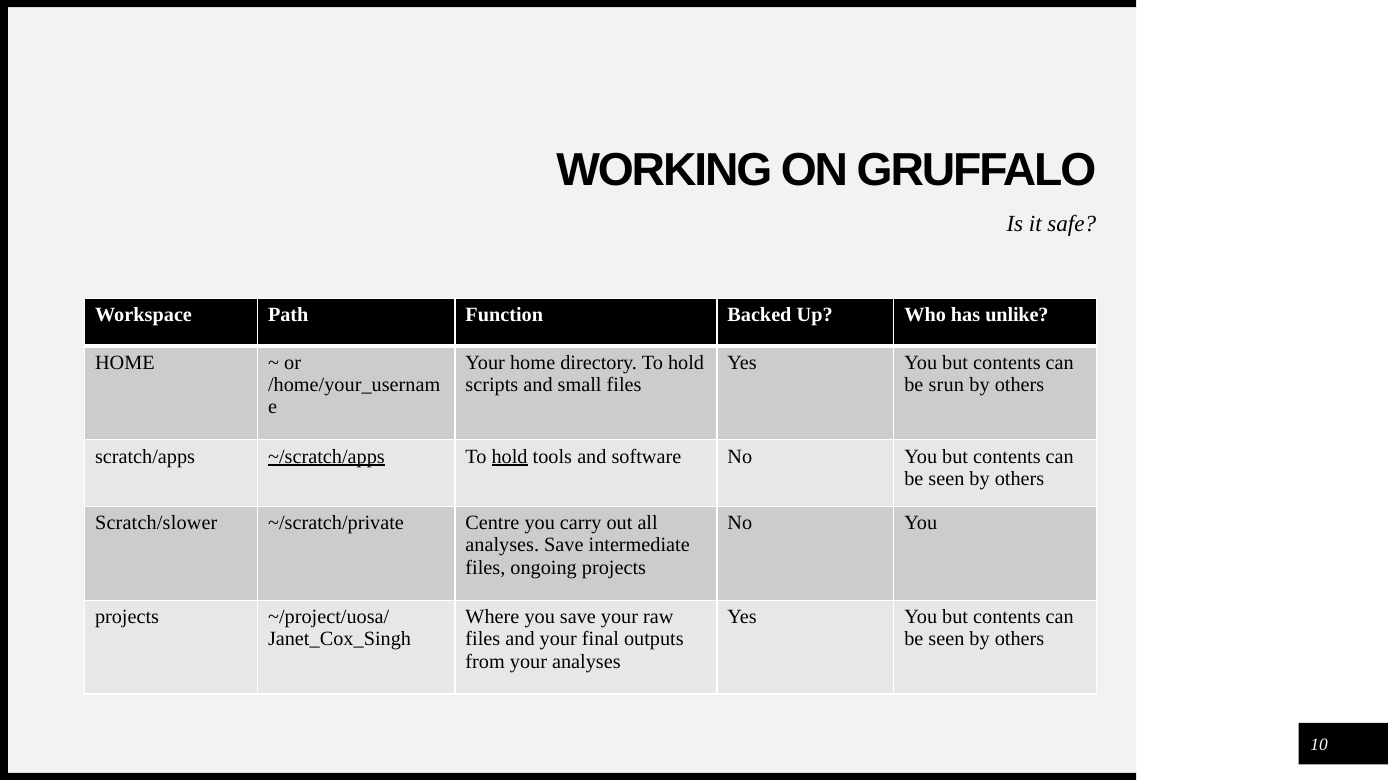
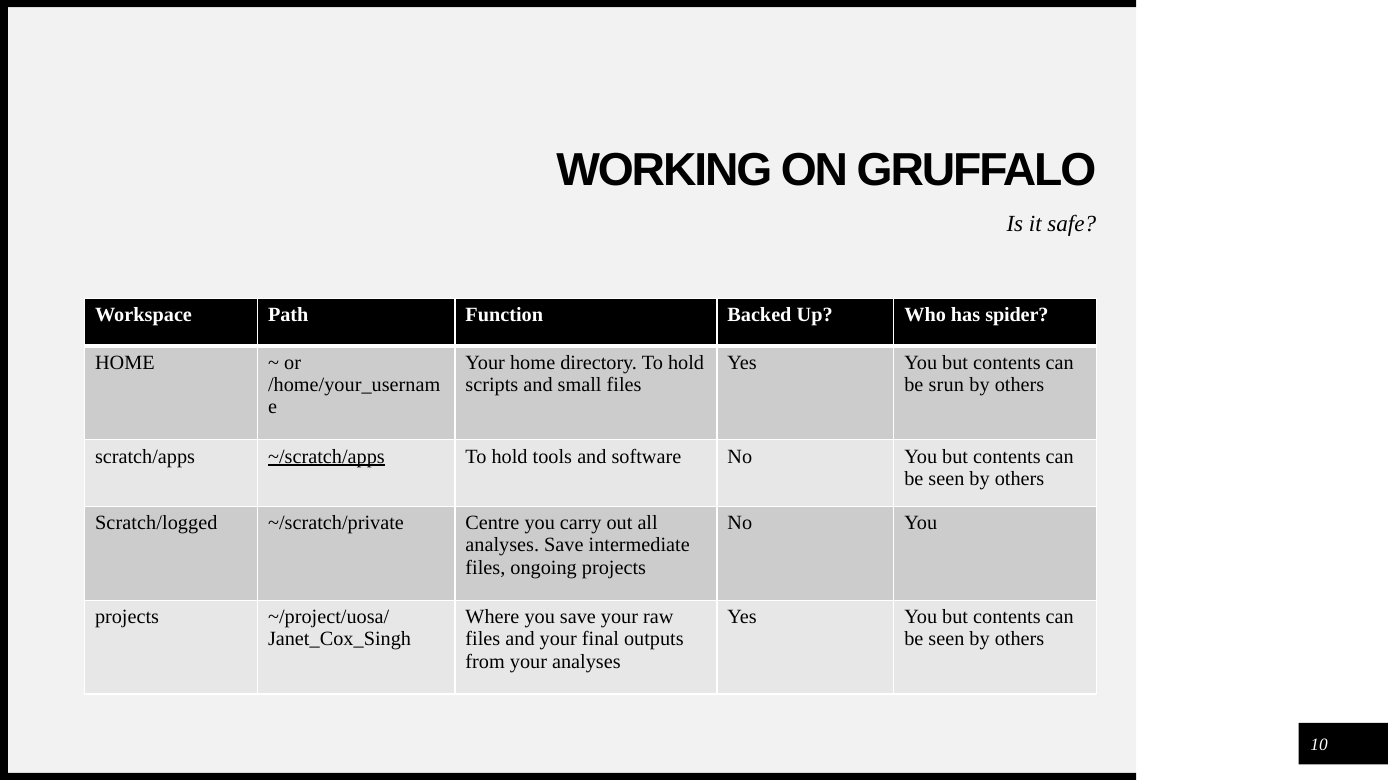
unlike: unlike -> spider
hold at (510, 457) underline: present -> none
Scratch/slower: Scratch/slower -> Scratch/logged
